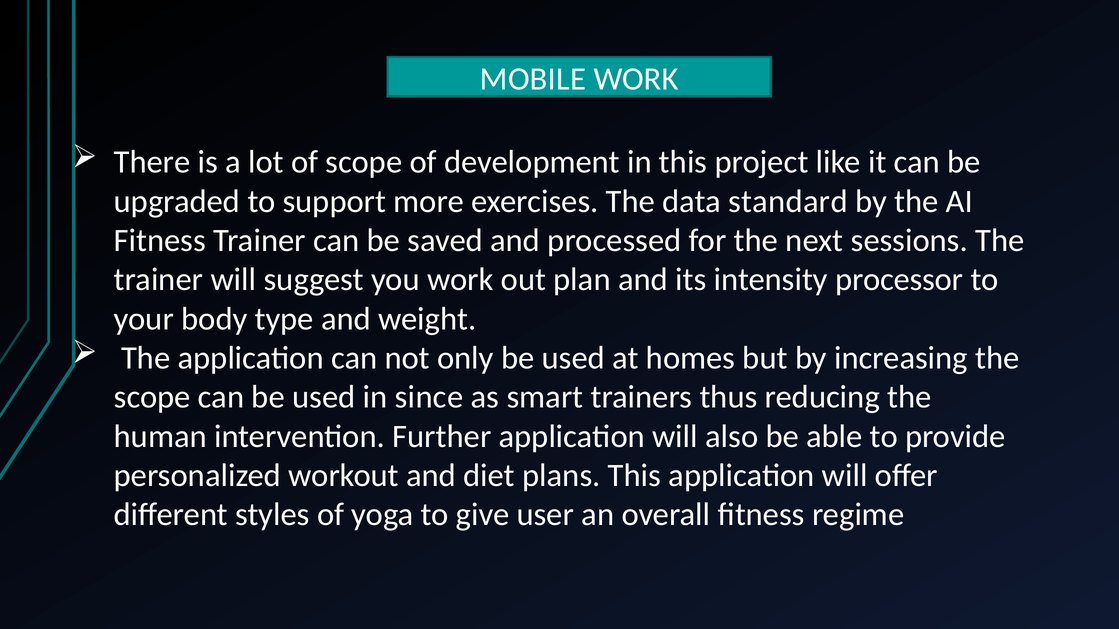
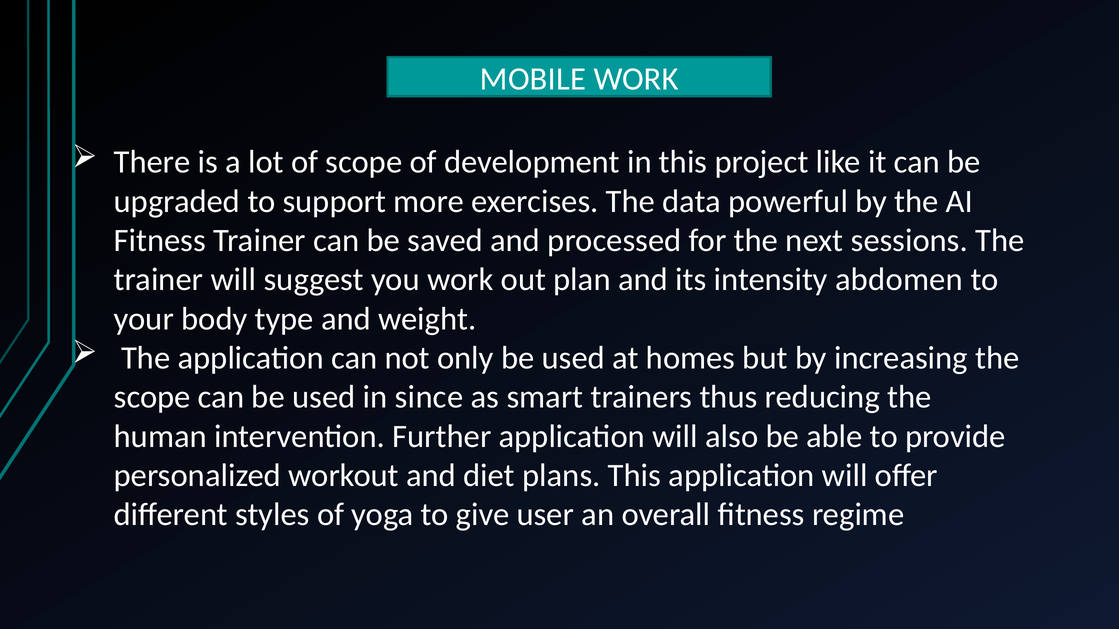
standard: standard -> powerful
processor: processor -> abdomen
